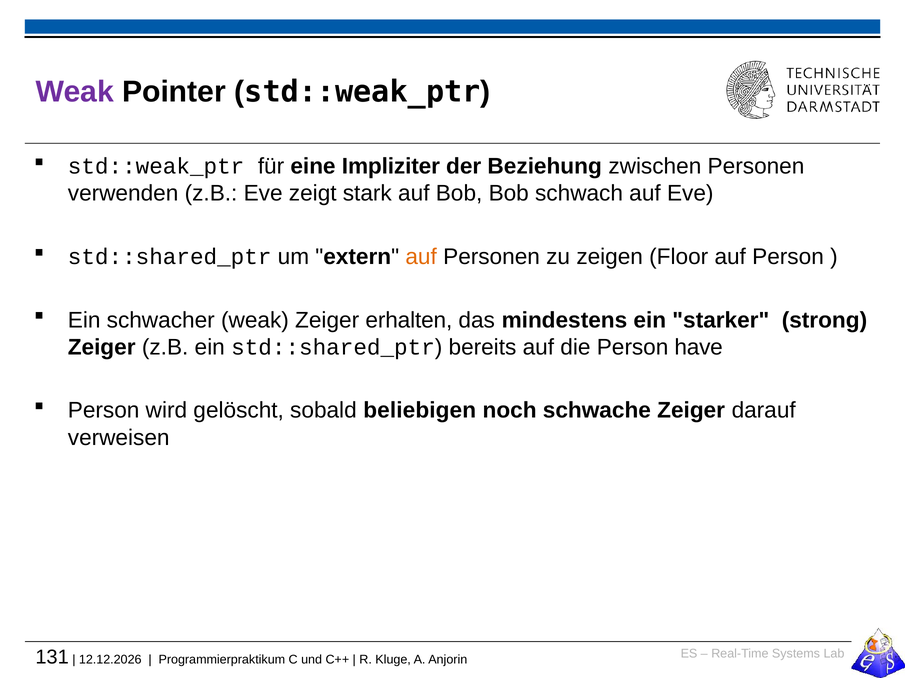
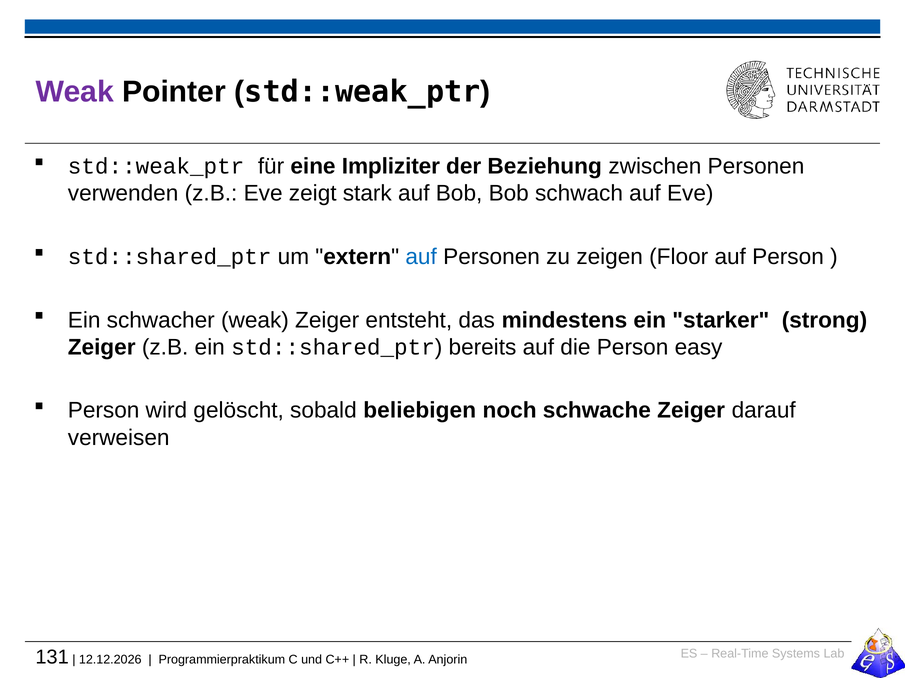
auf at (421, 257) colour: orange -> blue
erhalten: erhalten -> entsteht
have: have -> easy
